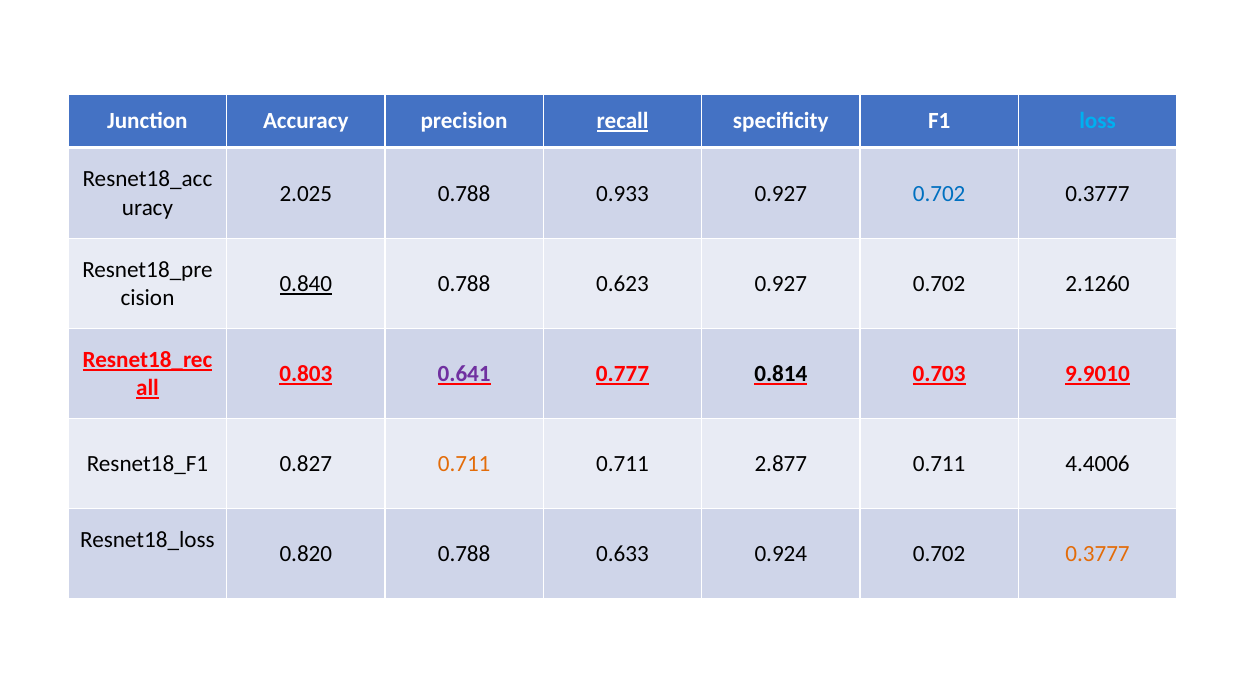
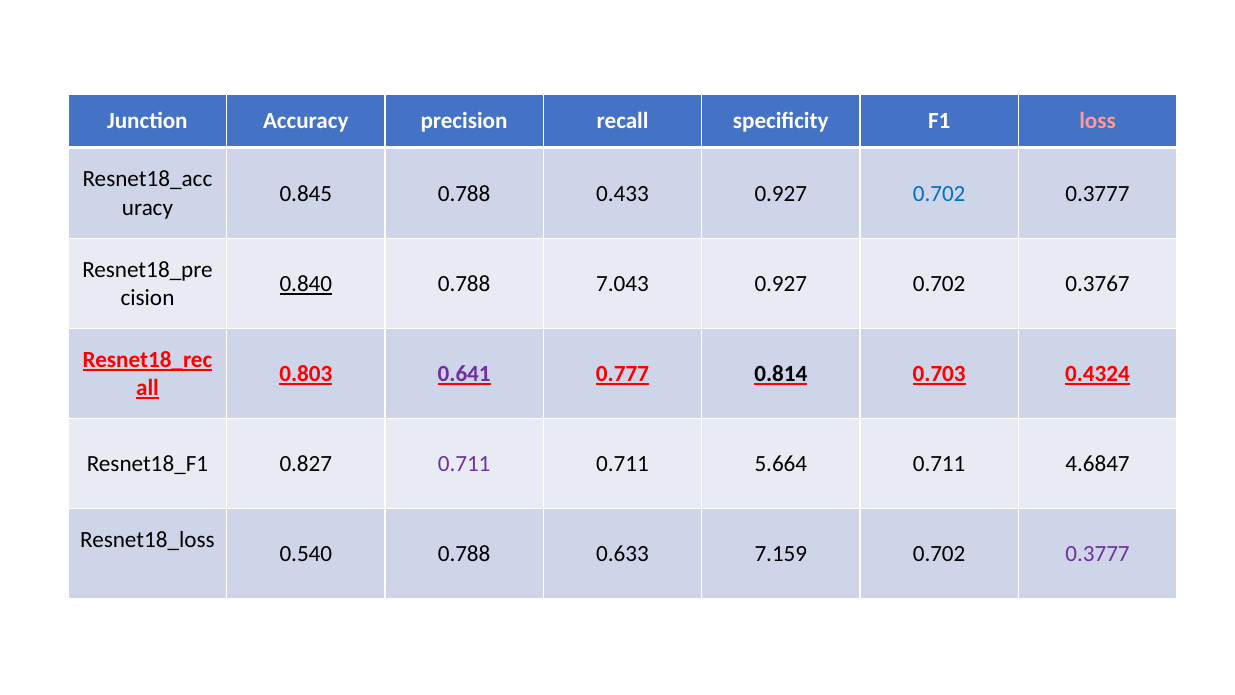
recall underline: present -> none
loss colour: light blue -> pink
2.025: 2.025 -> 0.845
0.933: 0.933 -> 0.433
0.623: 0.623 -> 7.043
2.1260: 2.1260 -> 0.3767
9.9010: 9.9010 -> 0.4324
0.711 at (464, 464) colour: orange -> purple
2.877: 2.877 -> 5.664
4.4006: 4.4006 -> 4.6847
0.820: 0.820 -> 0.540
0.924: 0.924 -> 7.159
0.3777 at (1098, 554) colour: orange -> purple
